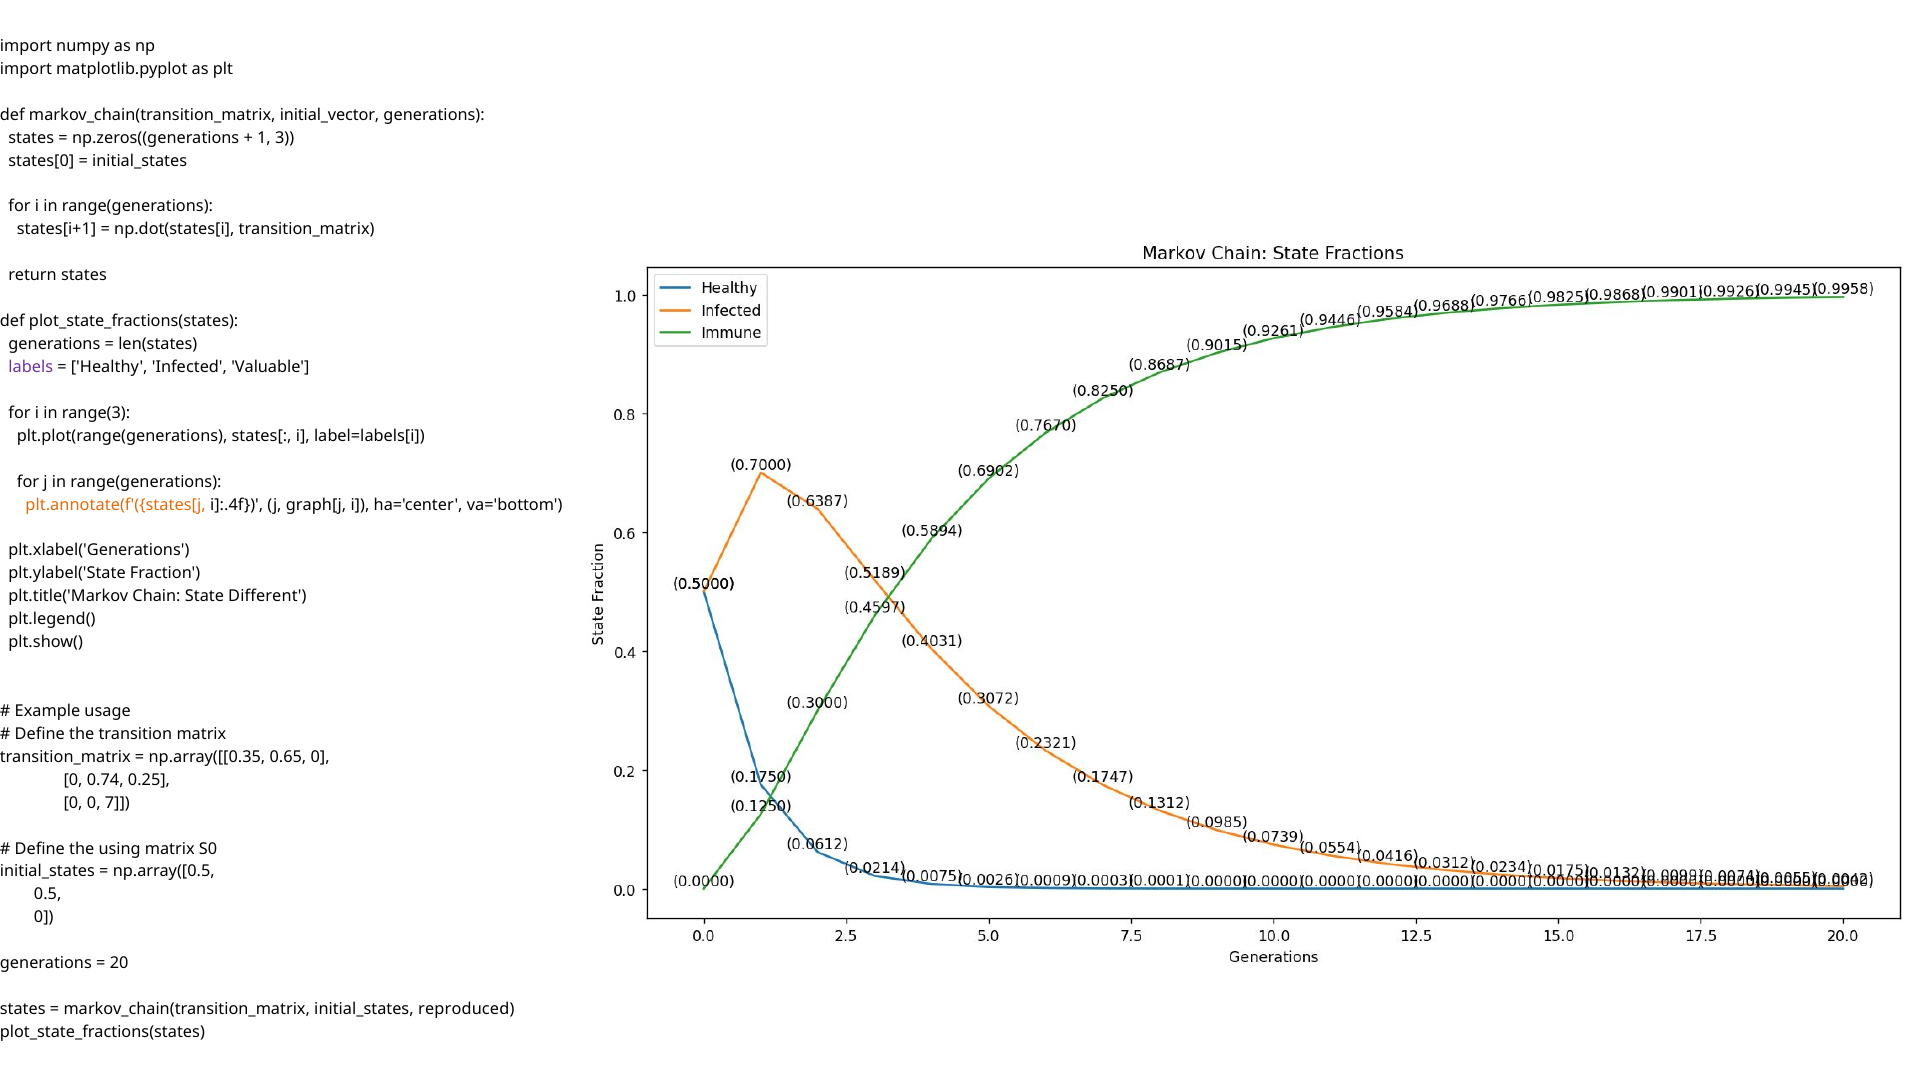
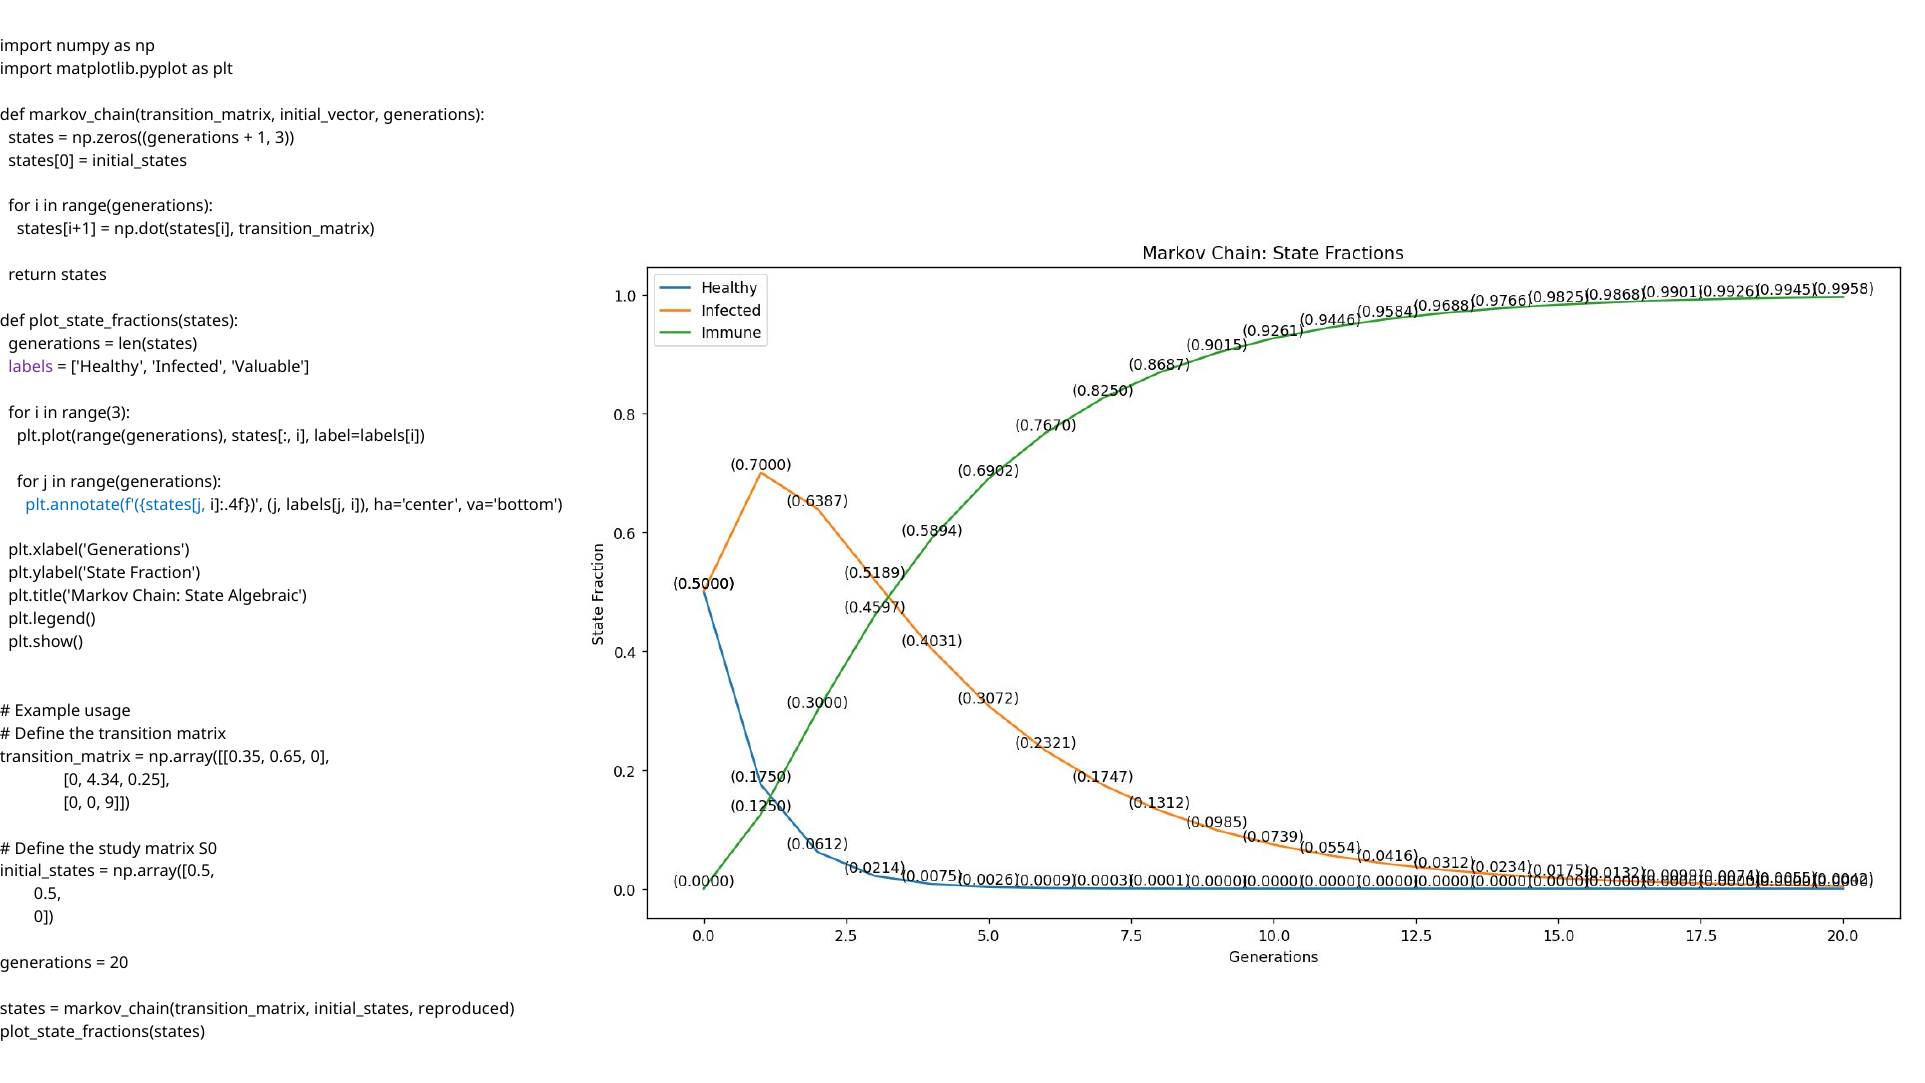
plt.annotate(f'({states[j colour: orange -> blue
graph[j: graph[j -> labels[j
Different: Different -> Algebraic
0.74: 0.74 -> 4.34
7: 7 -> 9
using: using -> study
